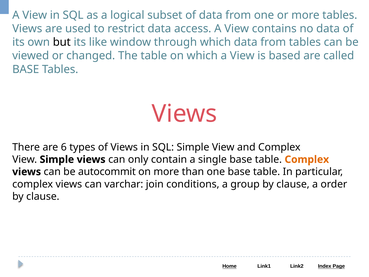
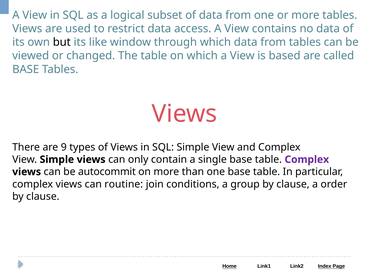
6: 6 -> 9
Complex at (307, 159) colour: orange -> purple
varchar: varchar -> routine
